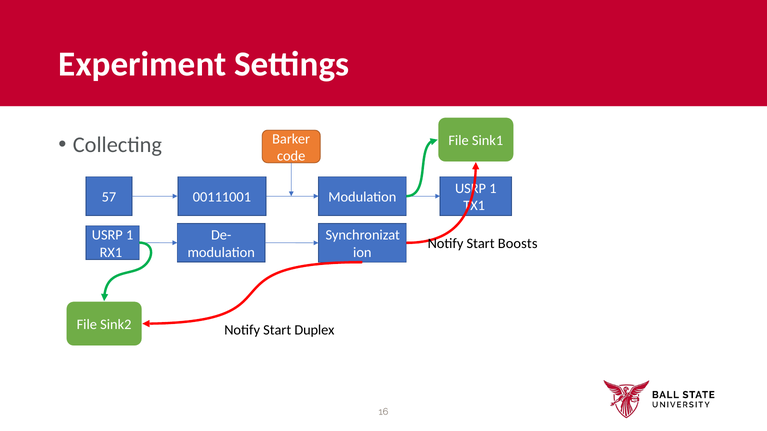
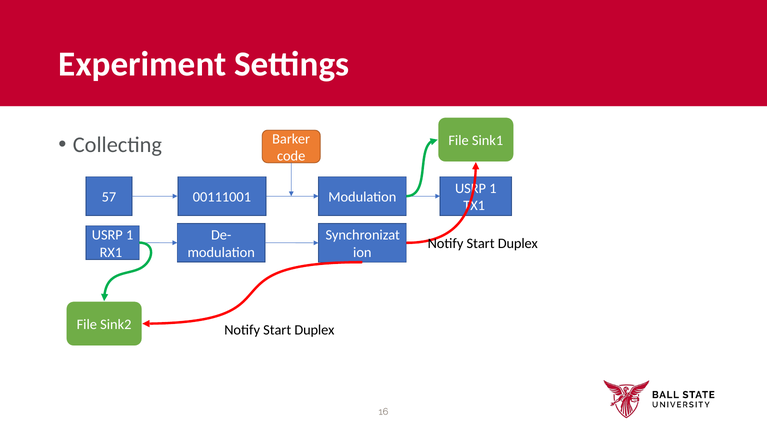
Boosts at (518, 244): Boosts -> Duplex
